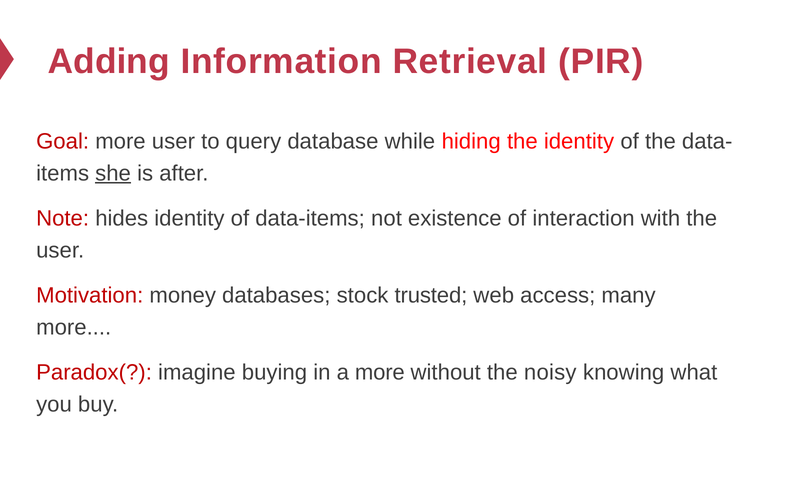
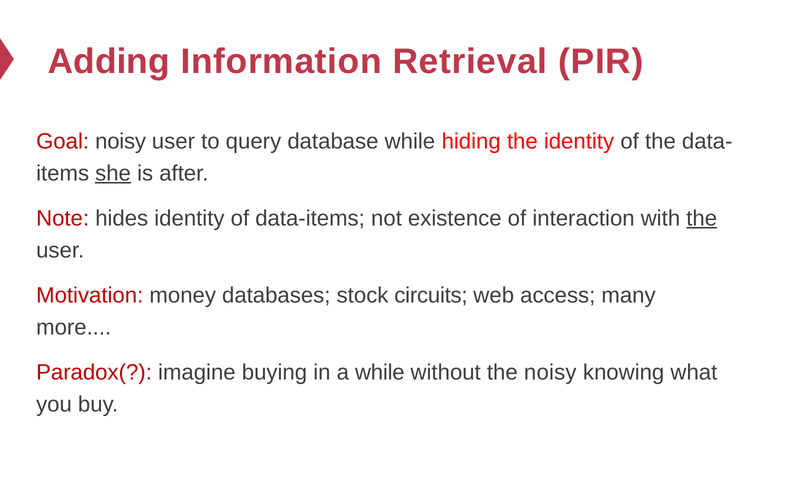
Goal more: more -> noisy
the at (702, 218) underline: none -> present
trusted: trusted -> circuits
a more: more -> while
